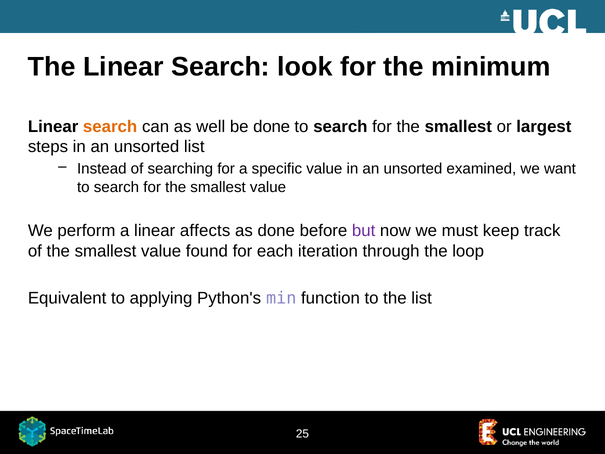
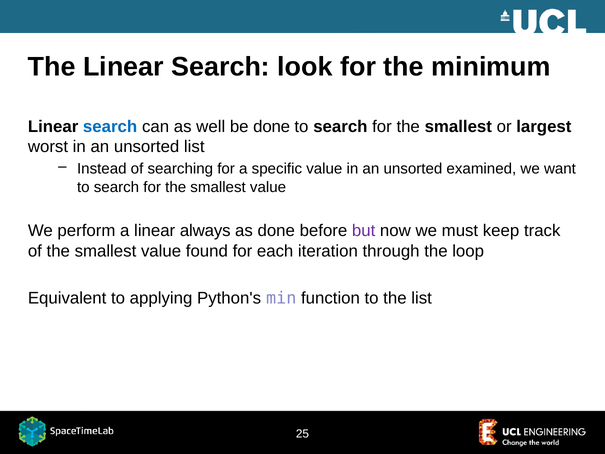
search at (110, 127) colour: orange -> blue
steps: steps -> worst
affects: affects -> always
